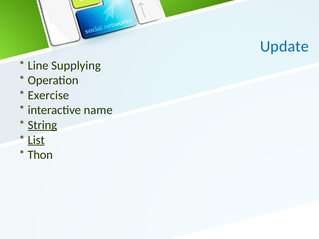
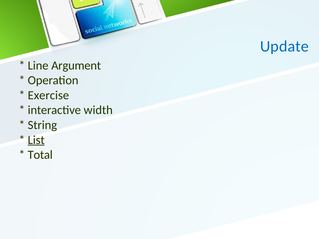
Supplying: Supplying -> Argument
name: name -> width
String underline: present -> none
Thon: Thon -> Total
